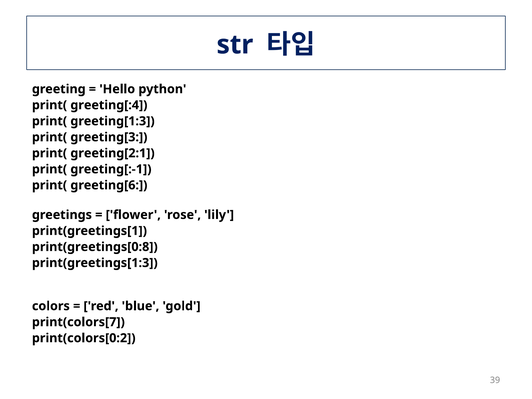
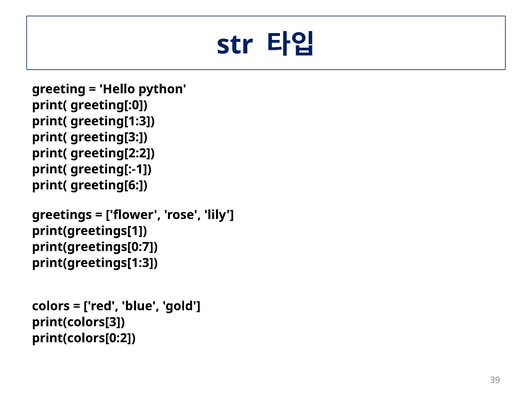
greeting[:4: greeting[:4 -> greeting[:0
greeting[2:1: greeting[2:1 -> greeting[2:2
print(greetings[0:8: print(greetings[0:8 -> print(greetings[0:7
print(colors[7: print(colors[7 -> print(colors[3
